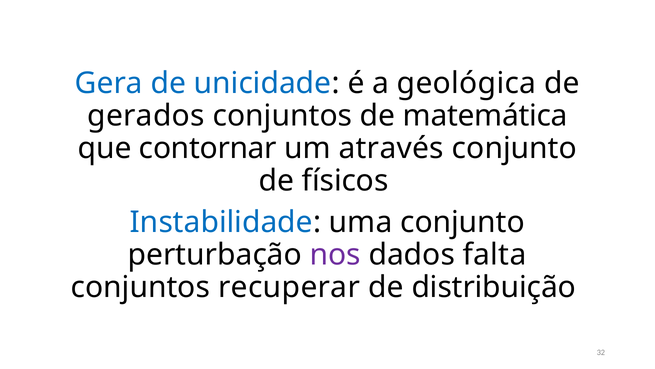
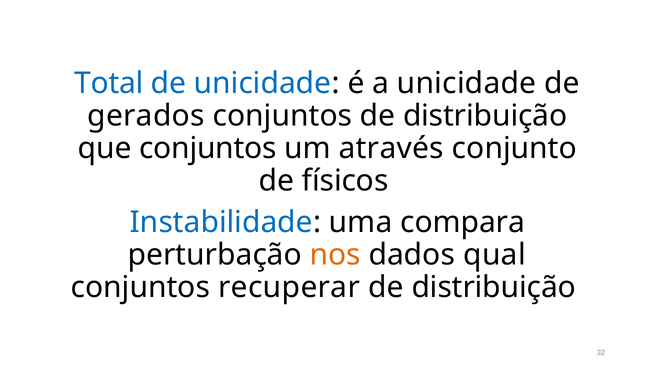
Gera: Gera -> Total
a geológica: geológica -> unicidade
conjuntos de matemática: matemática -> distribuição
que contornar: contornar -> conjuntos
uma conjunto: conjunto -> compara
nos colour: purple -> orange
falta: falta -> qual
